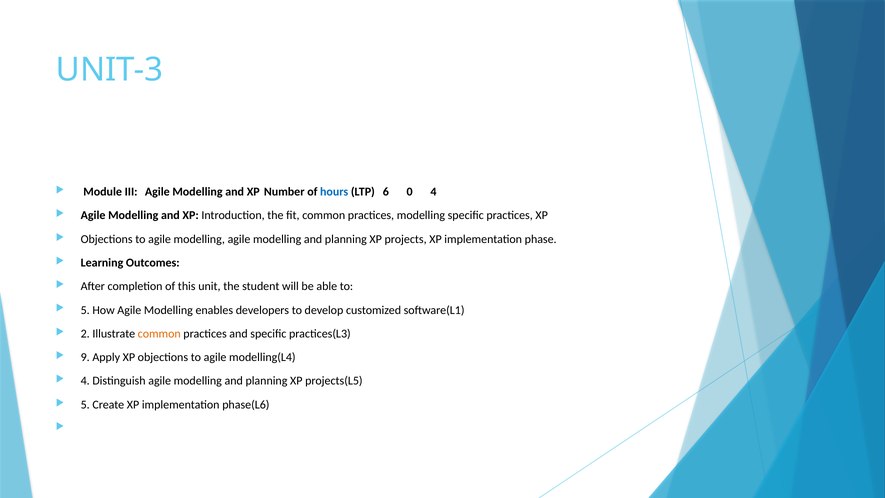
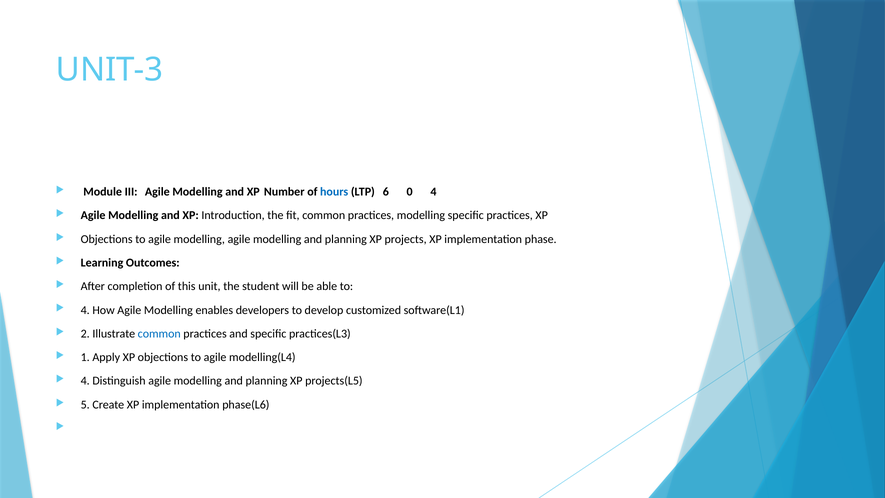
5 at (85, 310): 5 -> 4
common at (159, 334) colour: orange -> blue
9: 9 -> 1
